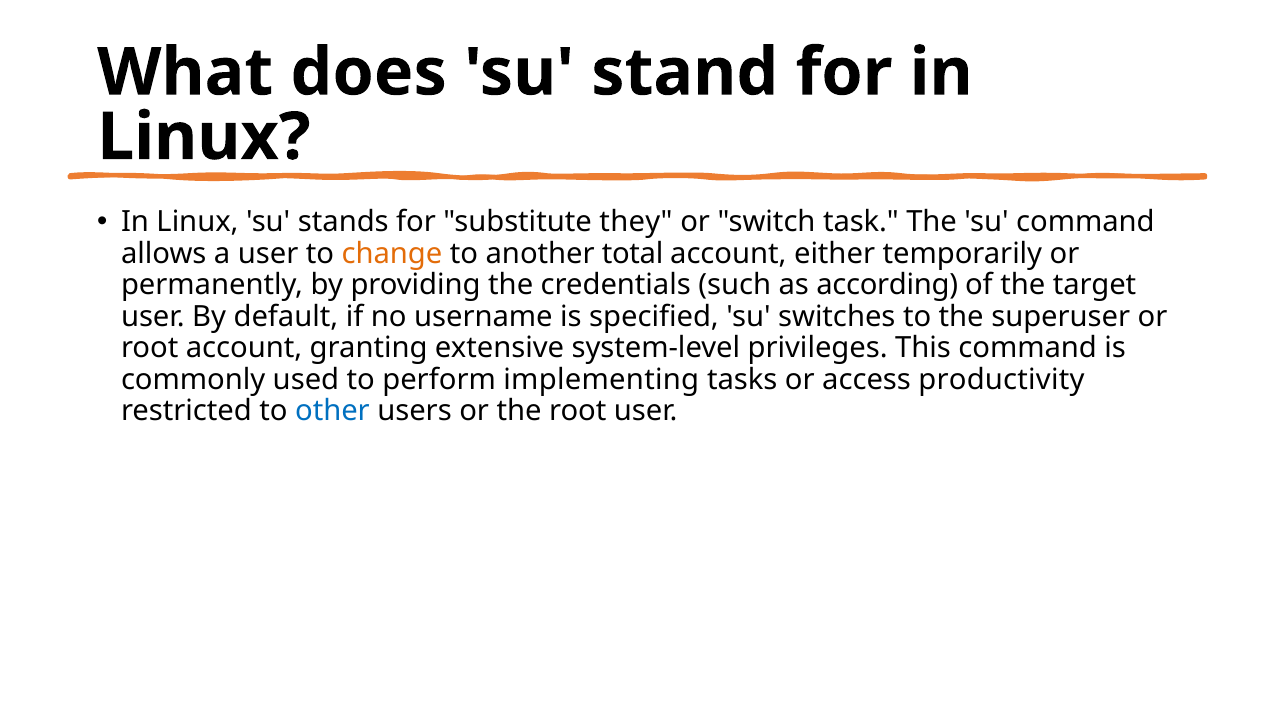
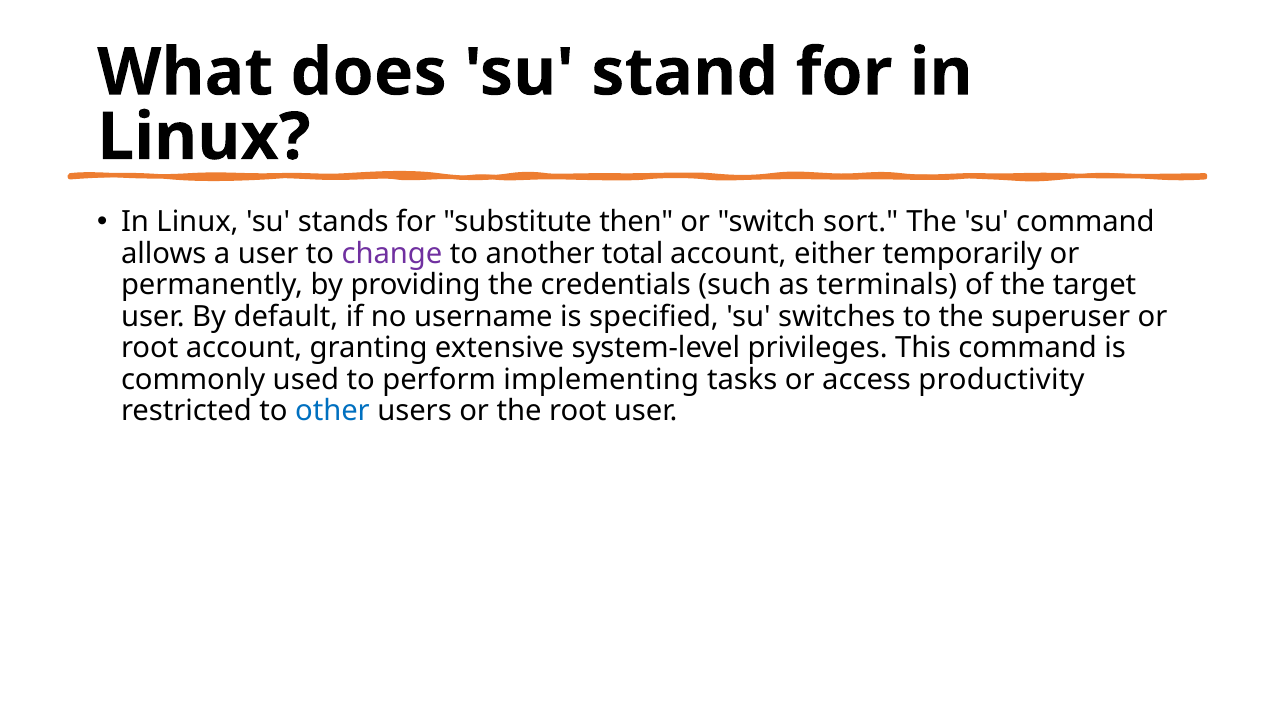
they: they -> then
task: task -> sort
change colour: orange -> purple
according: according -> terminals
